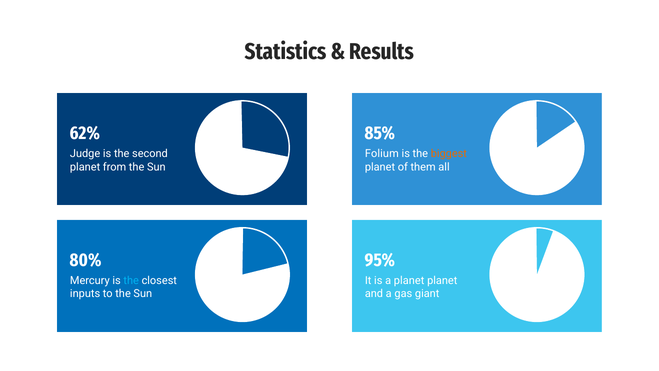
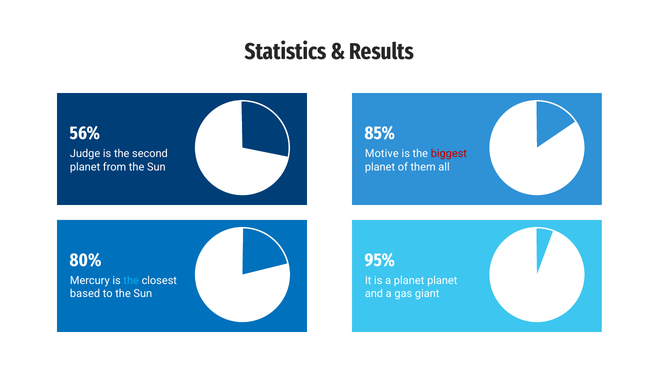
62%: 62% -> 56%
Folium: Folium -> Motive
biggest colour: orange -> red
inputs: inputs -> based
